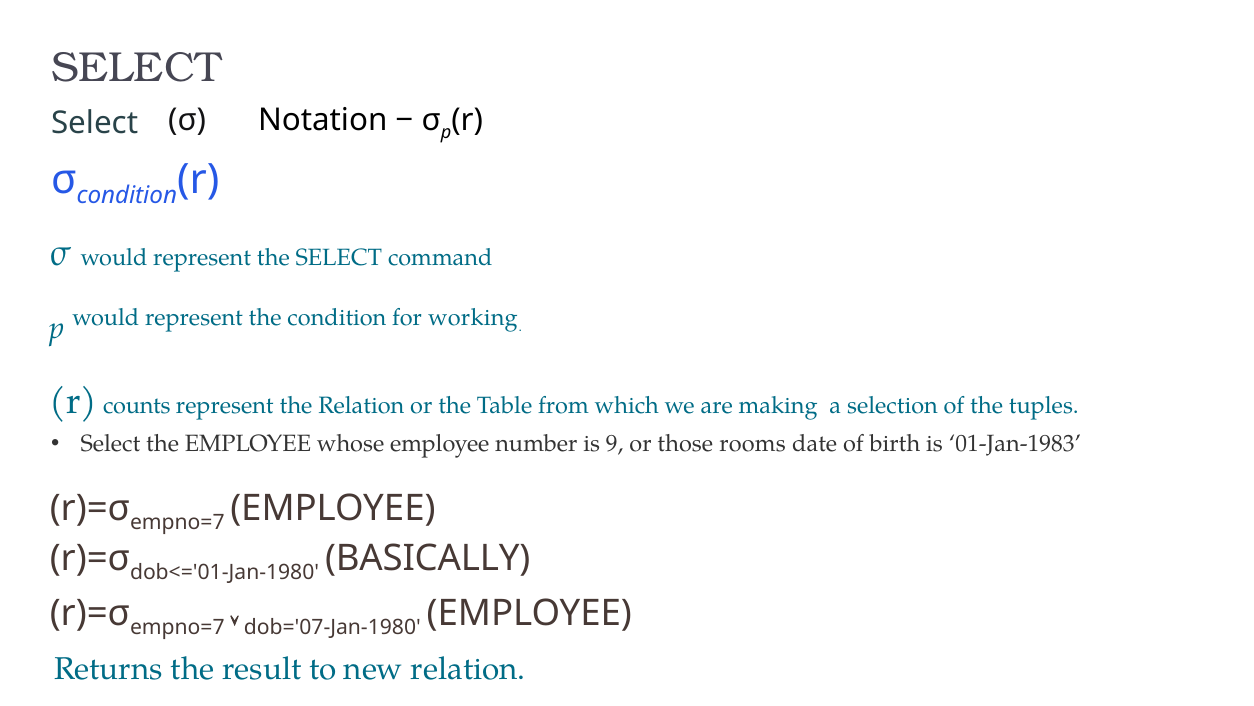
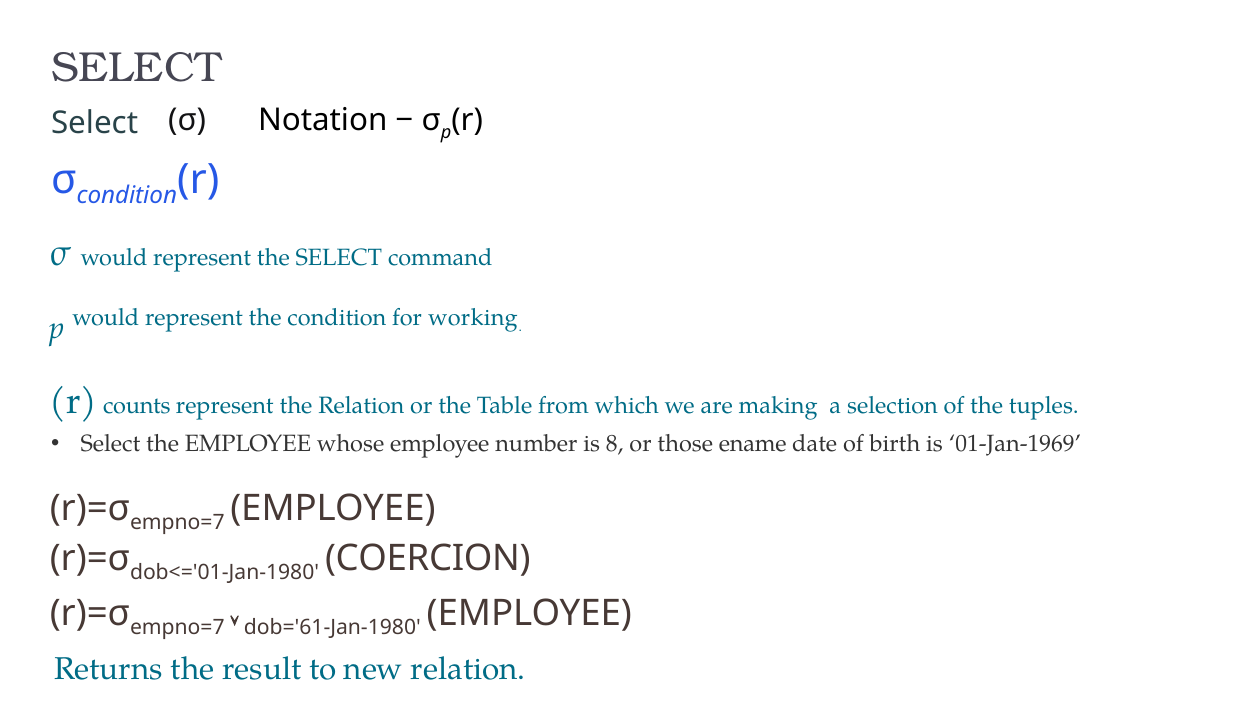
9: 9 -> 8
rooms: rooms -> ename
01-Jan-1983: 01-Jan-1983 -> 01-Jan-1969
BASICALLY: BASICALLY -> COERCION
dob='07-Jan-1980: dob='07-Jan-1980 -> dob='61-Jan-1980
